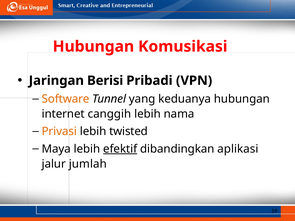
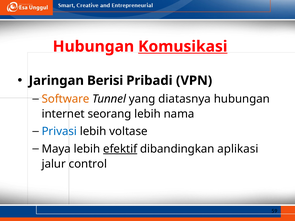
Komusikasi underline: none -> present
keduanya: keduanya -> diatasnya
canggih: canggih -> seorang
Privasi colour: orange -> blue
twisted: twisted -> voltase
jumlah: jumlah -> control
